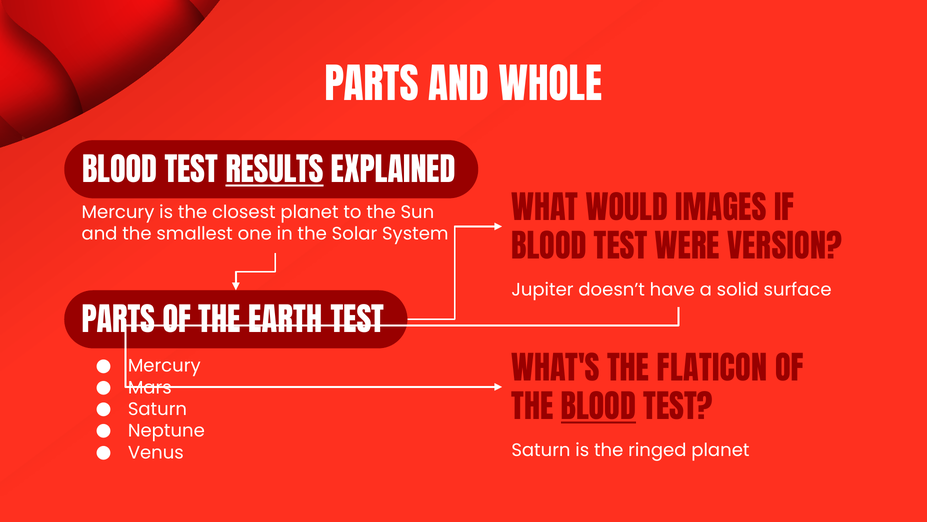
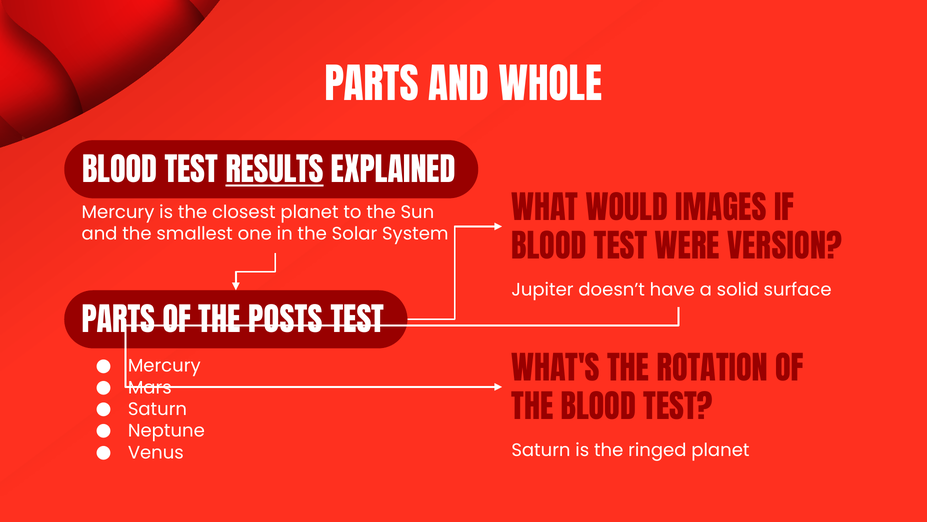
EARTH: EARTH -> POSTS
FLATICON: FLATICON -> ROTATION
BLOOD at (598, 408) underline: present -> none
